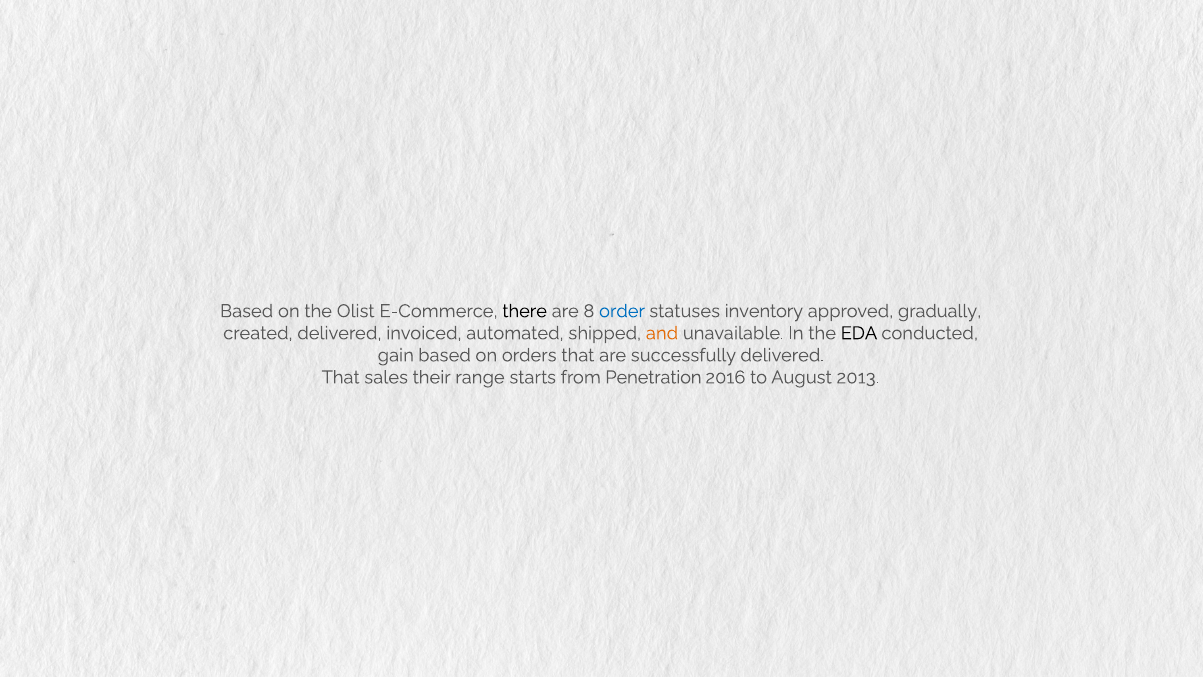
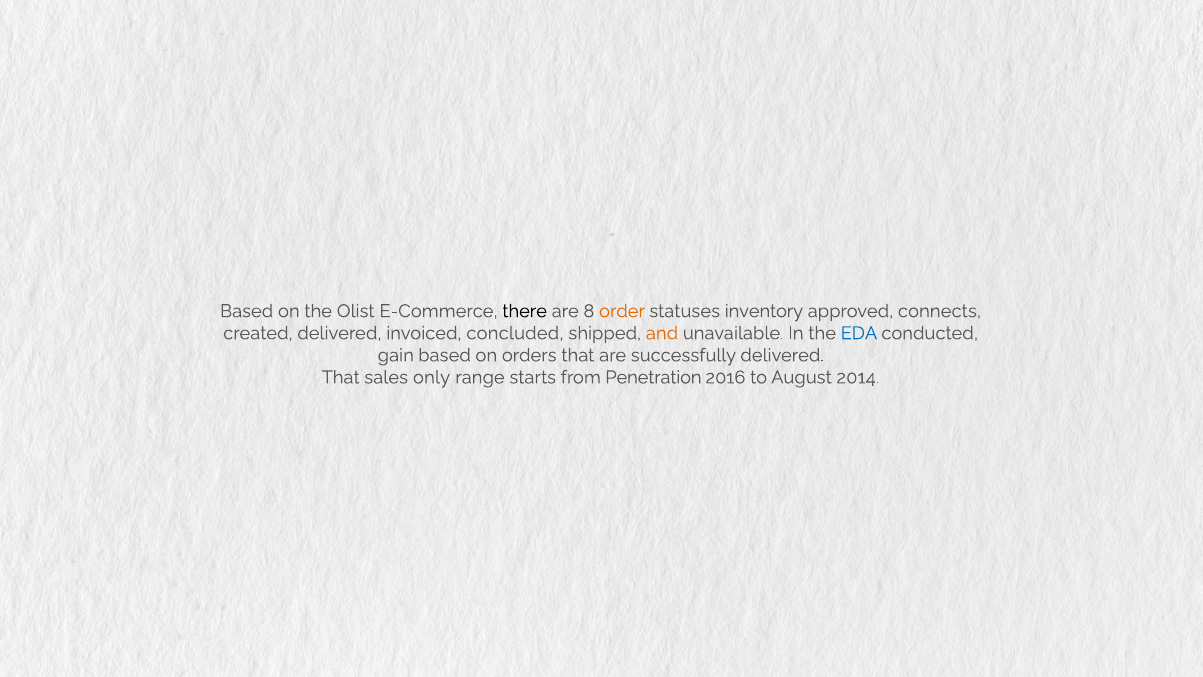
order colour: blue -> orange
gradually: gradually -> connects
automated: automated -> concluded
EDA colour: black -> blue
their: their -> only
2013: 2013 -> 2014
